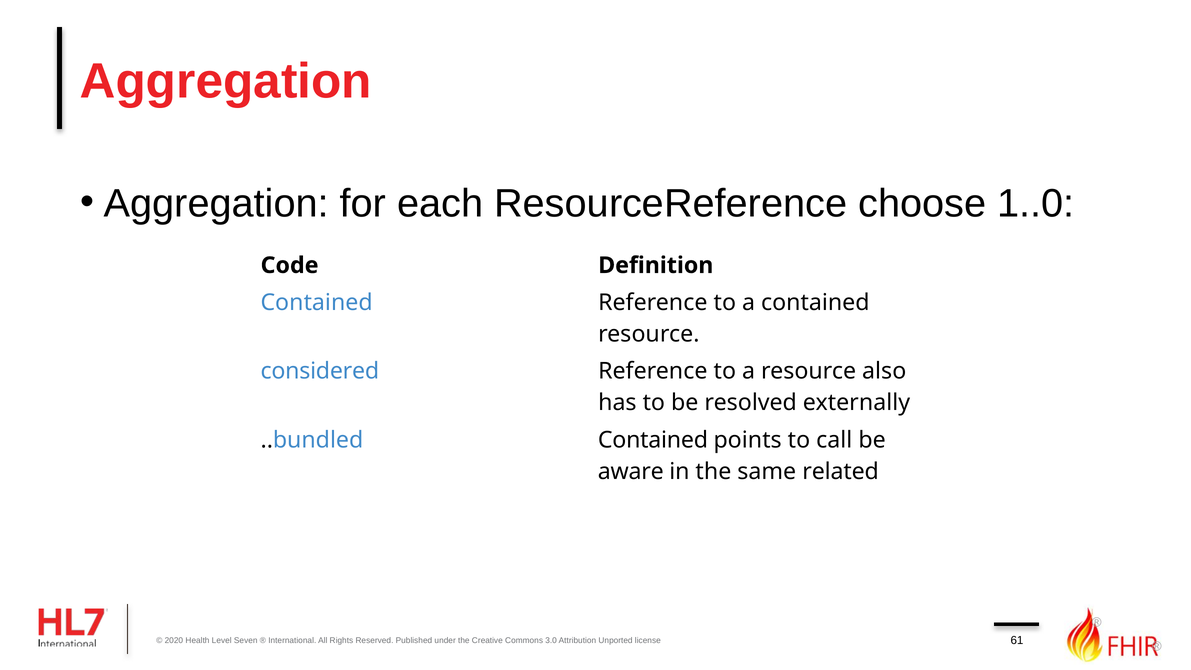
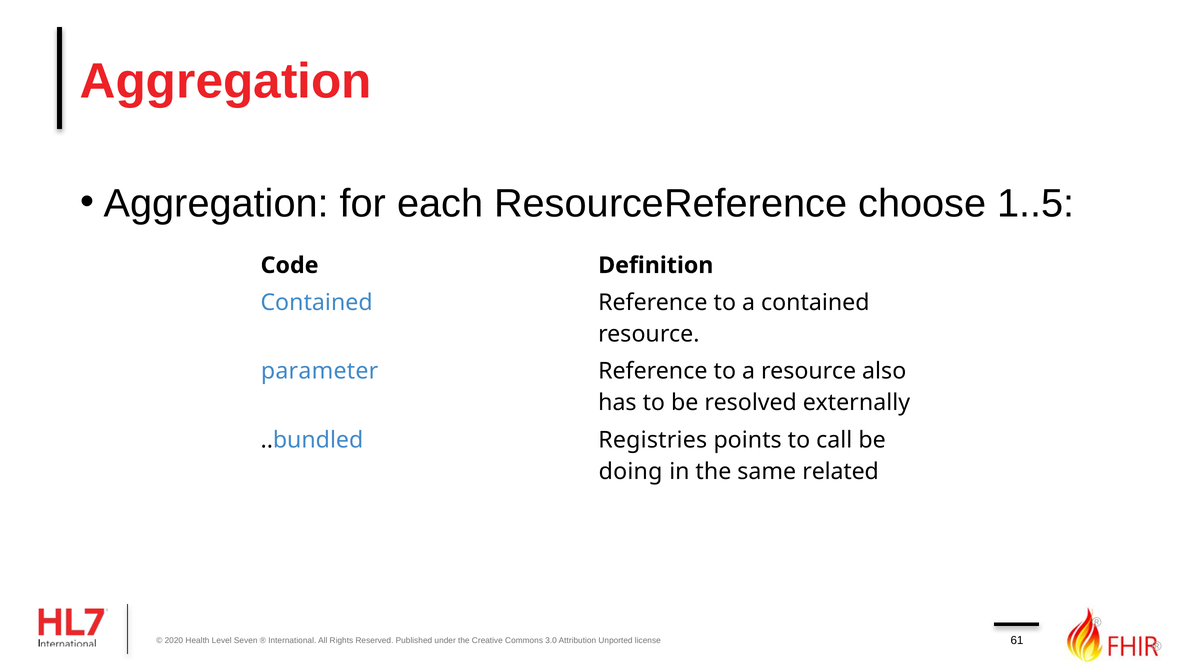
1..0: 1..0 -> 1..5
considered: considered -> parameter
..bundled Contained: Contained -> Registries
aware: aware -> doing
